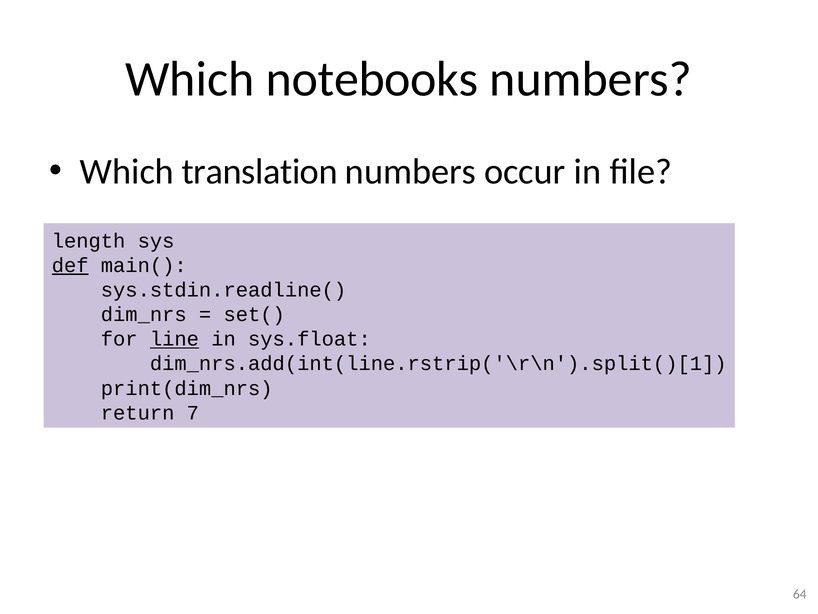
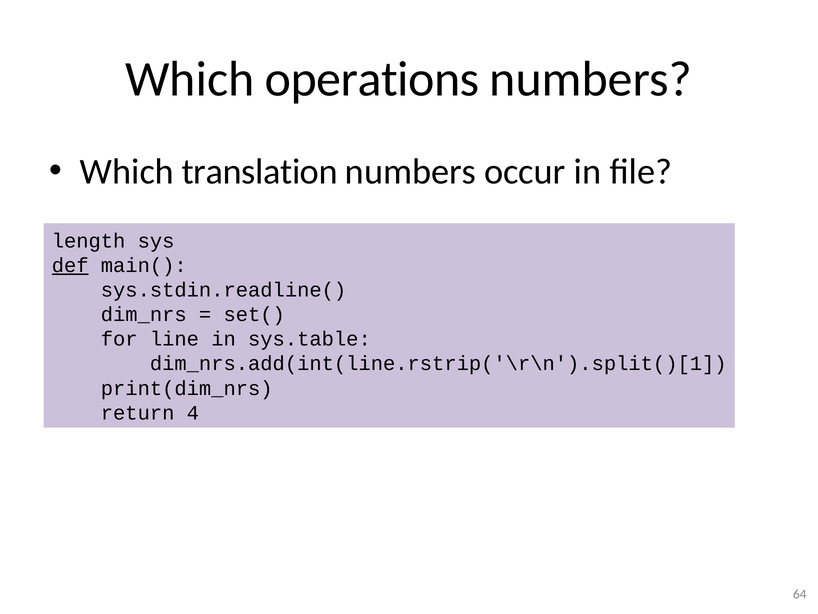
notebooks: notebooks -> operations
line underline: present -> none
sys.float: sys.float -> sys.table
7: 7 -> 4
